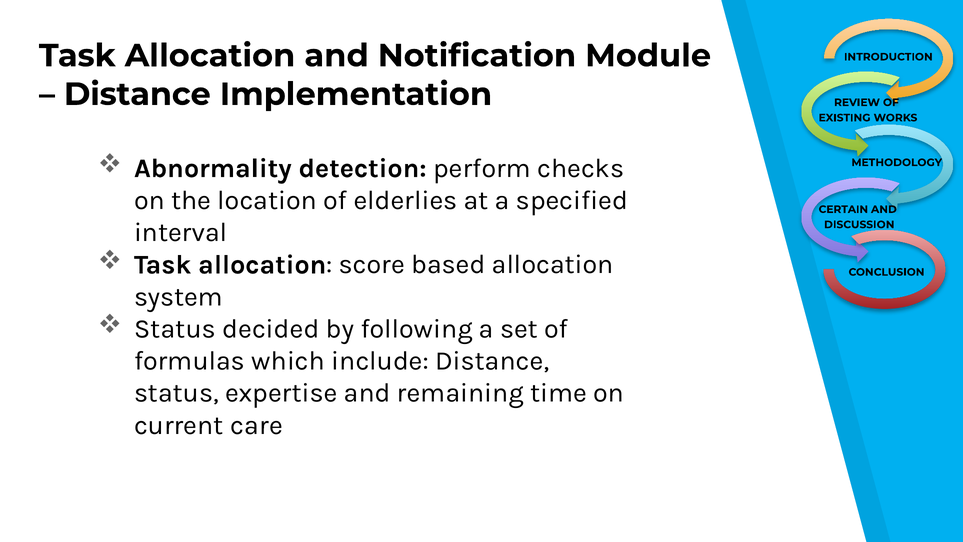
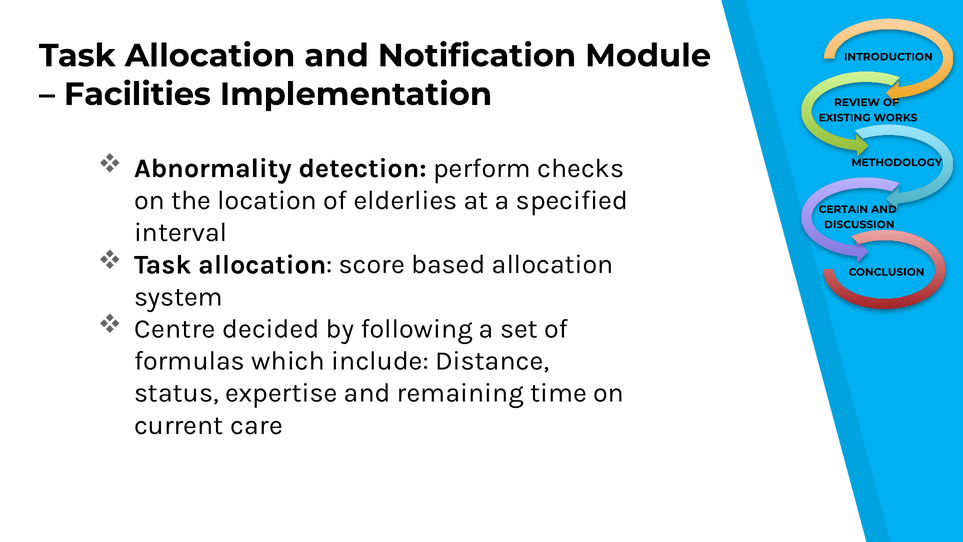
Distance at (137, 94): Distance -> Facilities
Status at (175, 329): Status -> Centre
